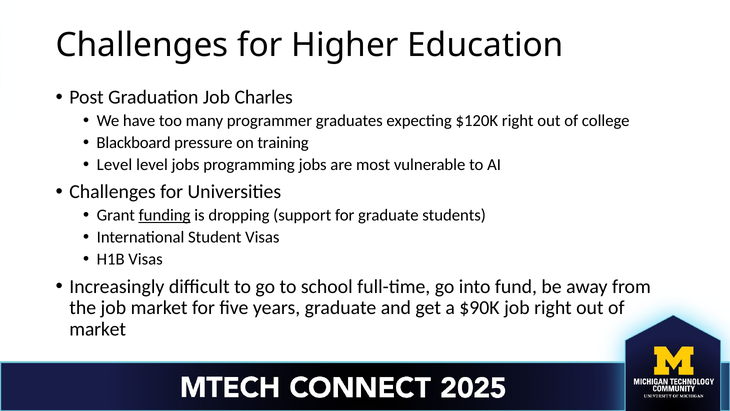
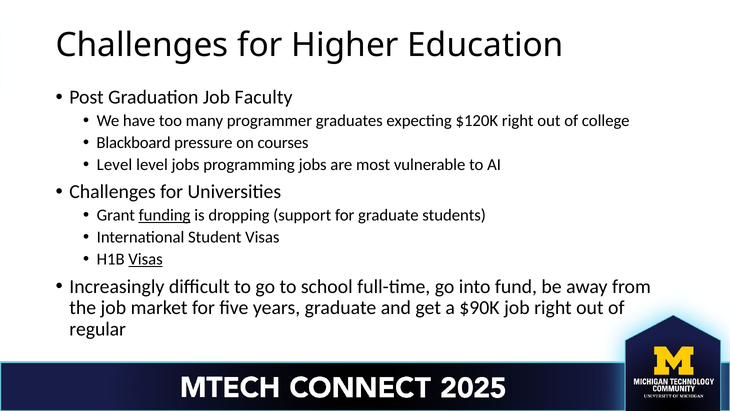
Charles: Charles -> Faculty
training: training -> courses
Visas at (146, 259) underline: none -> present
market at (98, 329): market -> regular
